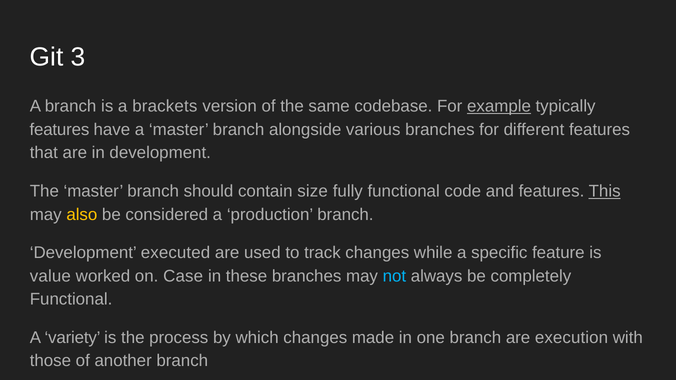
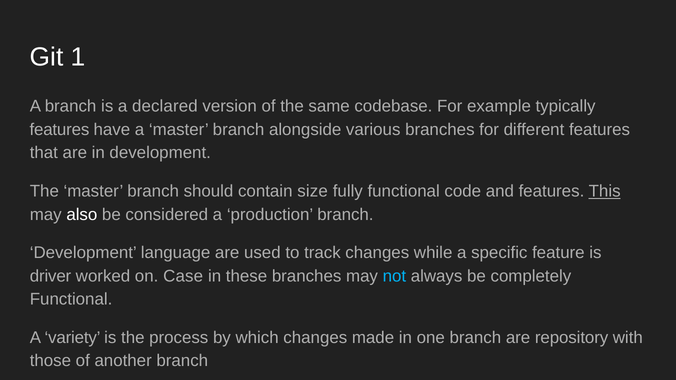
3: 3 -> 1
brackets: brackets -> declared
example underline: present -> none
also colour: yellow -> white
executed: executed -> language
value: value -> driver
execution: execution -> repository
